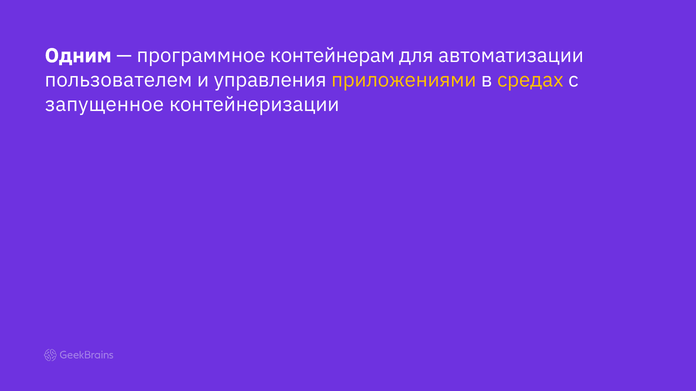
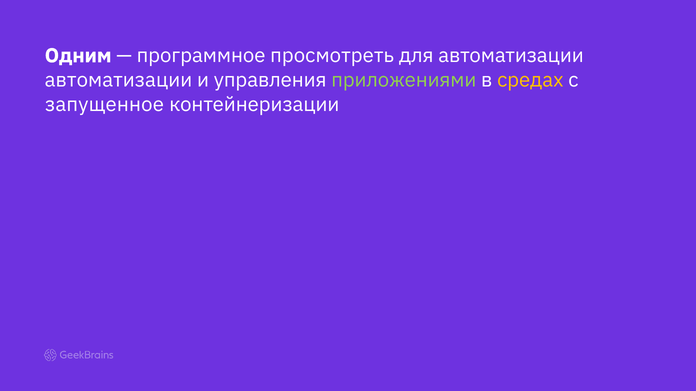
контейнерам: контейнерам -> просмотреть
пользователем at (118, 80): пользователем -> автоматизации
приложениями colour: yellow -> light green
